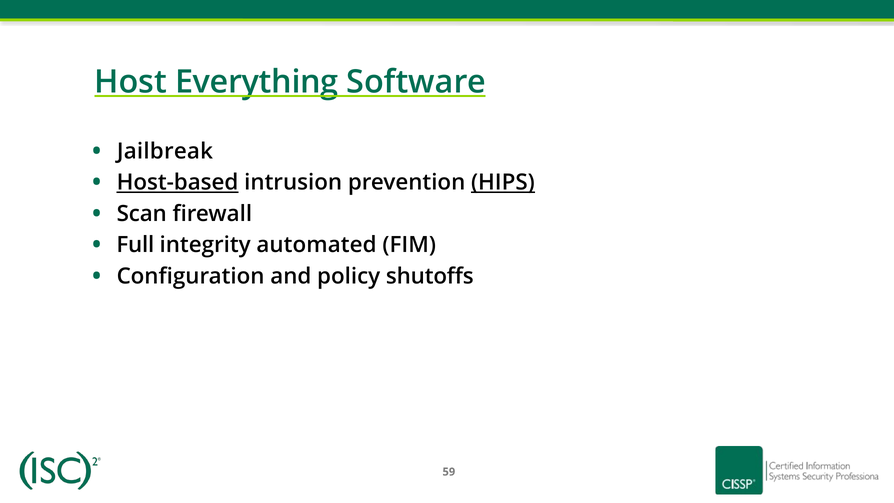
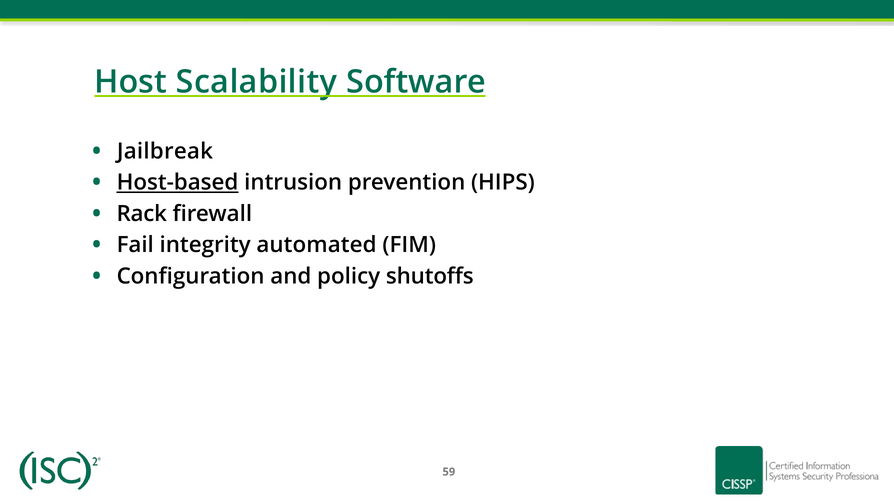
Everything: Everything -> Scalability
HIPS underline: present -> none
Scan: Scan -> Rack
Full: Full -> Fail
